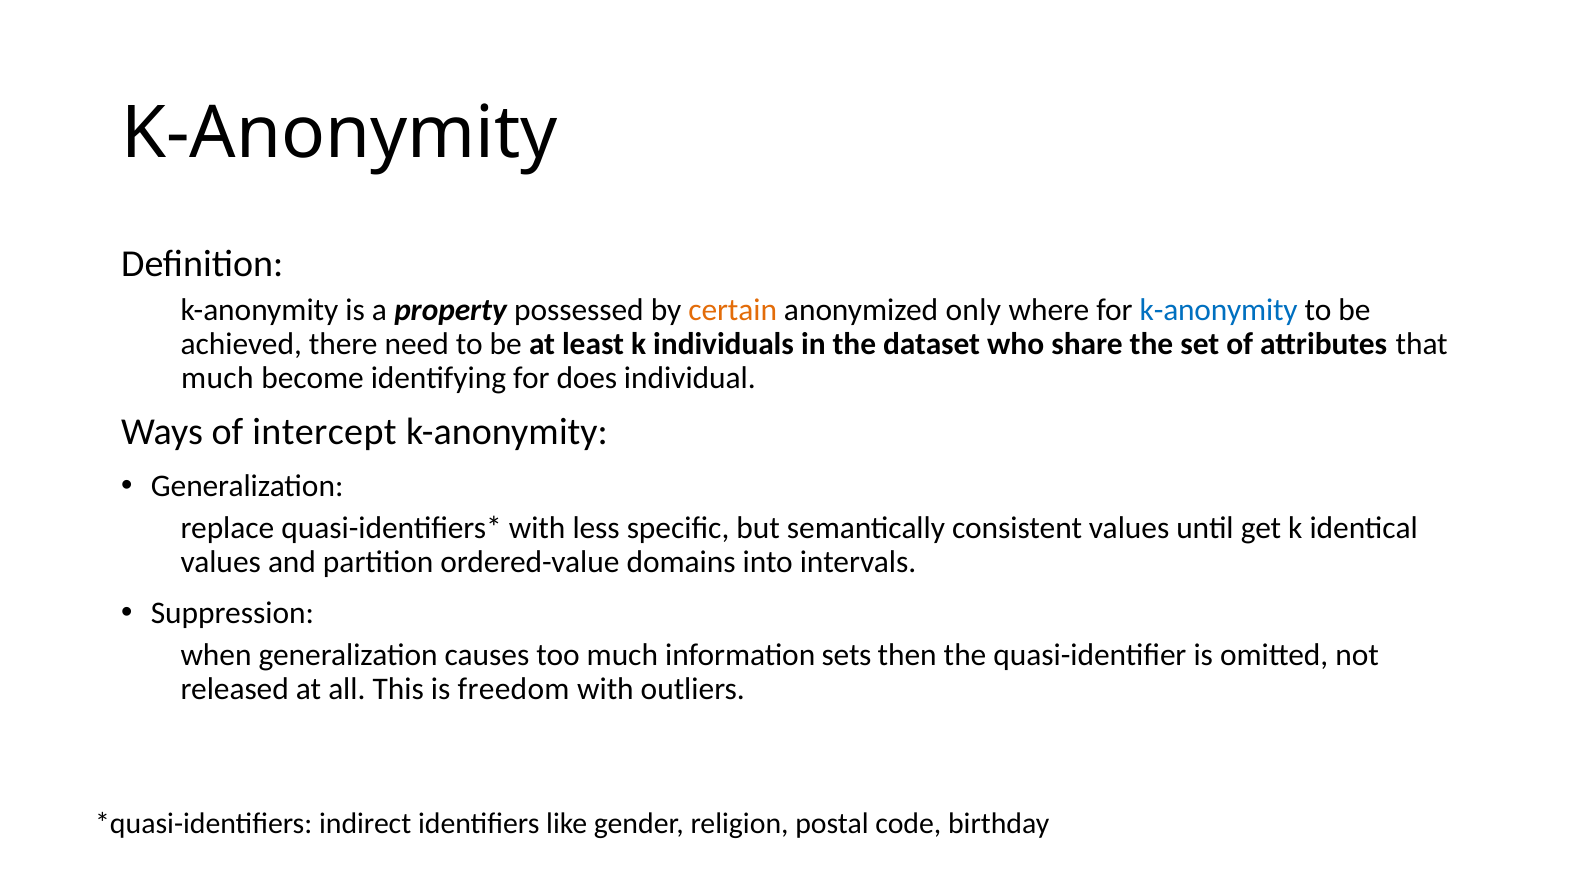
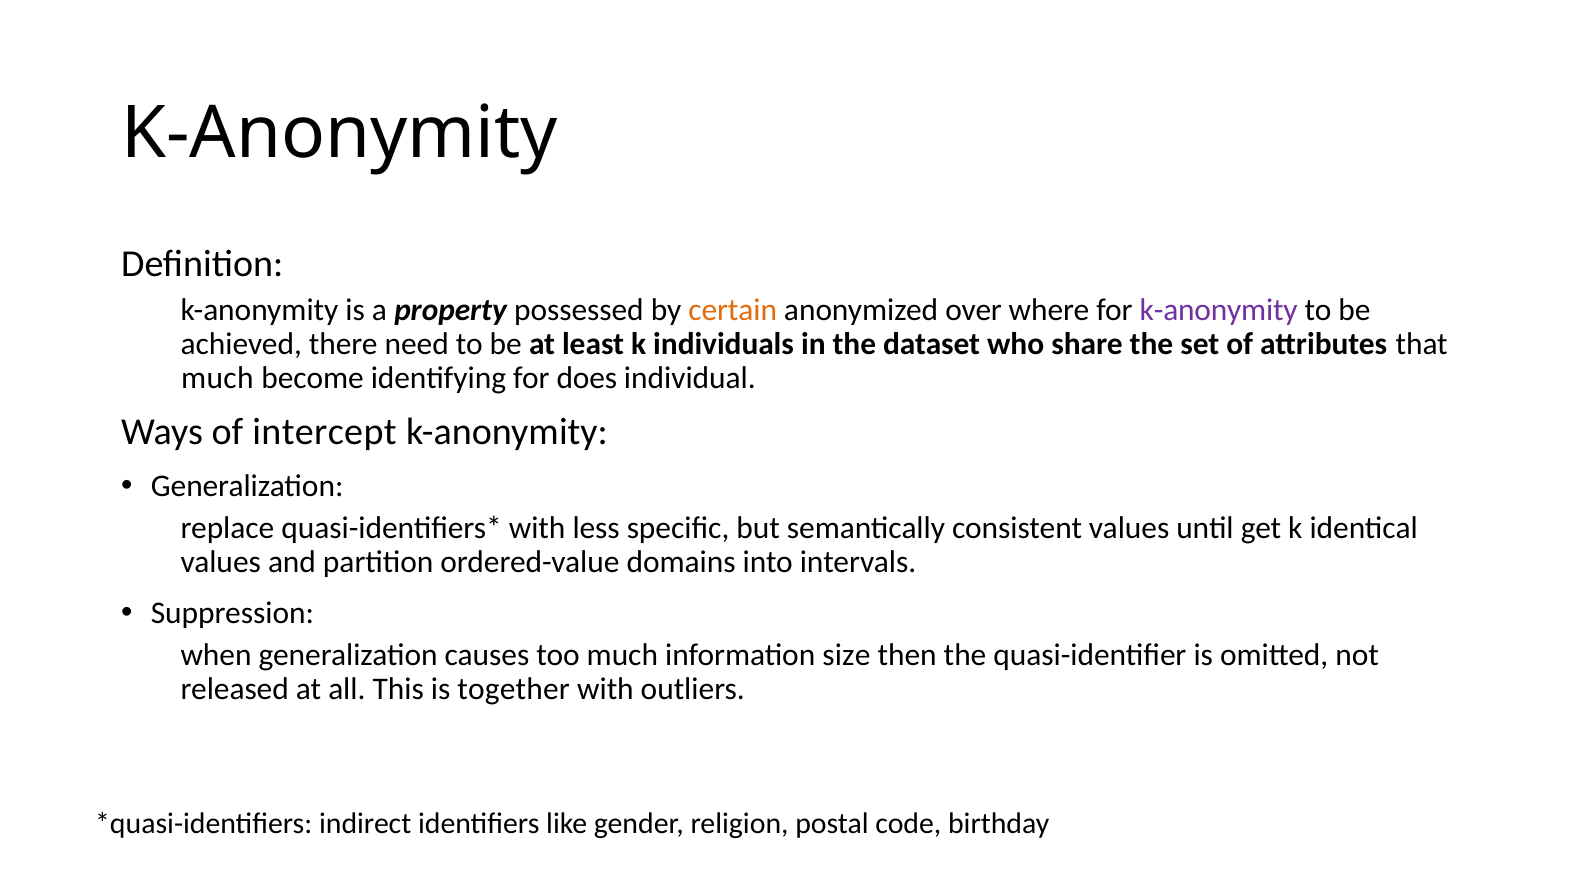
only: only -> over
k-anonymity at (1219, 310) colour: blue -> purple
sets: sets -> size
freedom: freedom -> together
